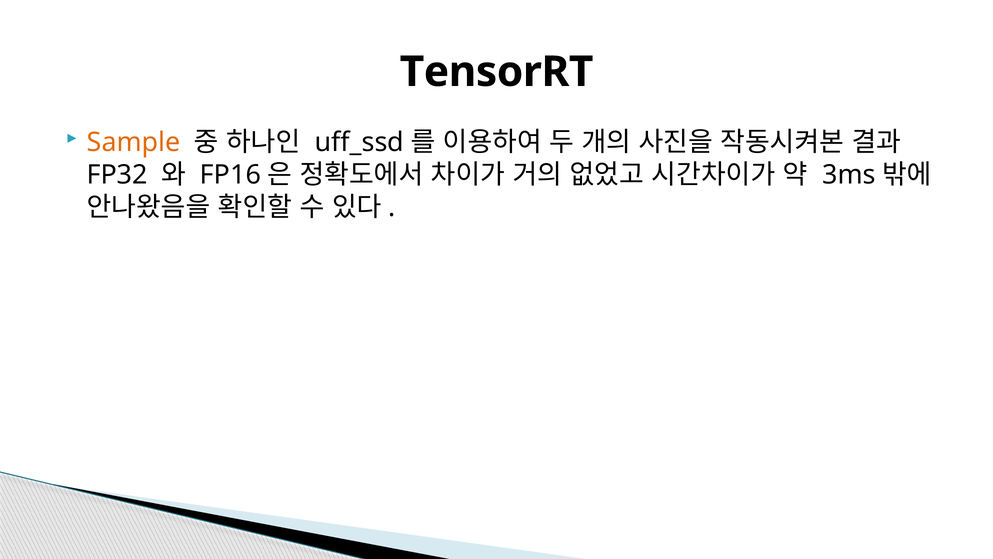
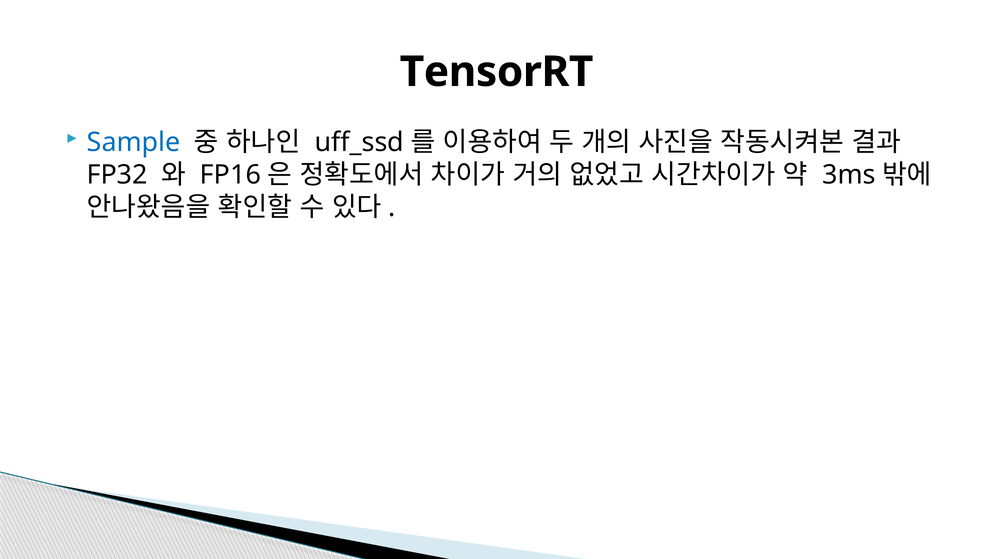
Sample colour: orange -> blue
